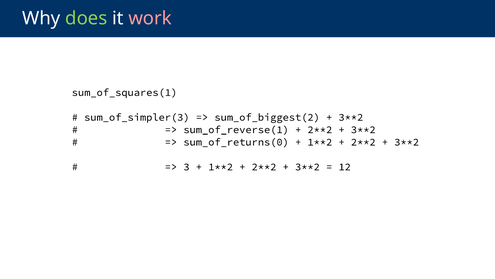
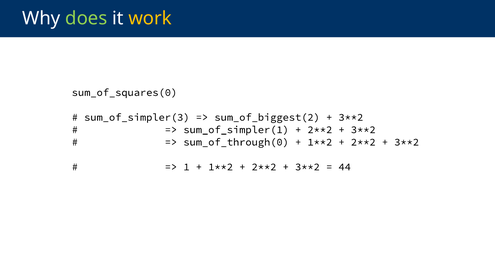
work colour: pink -> yellow
sum_of_squares(1: sum_of_squares(1 -> sum_of_squares(0
sum_of_reverse(1: sum_of_reverse(1 -> sum_of_simpler(1
sum_of_returns(0: sum_of_returns(0 -> sum_of_through(0
3: 3 -> 1
12: 12 -> 44
